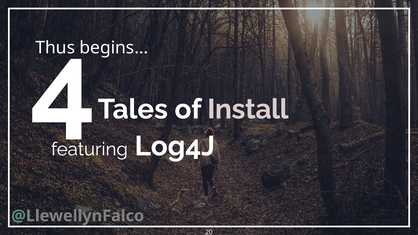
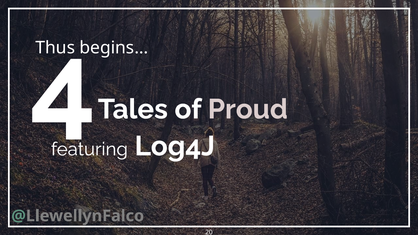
Install: Install -> Proud
